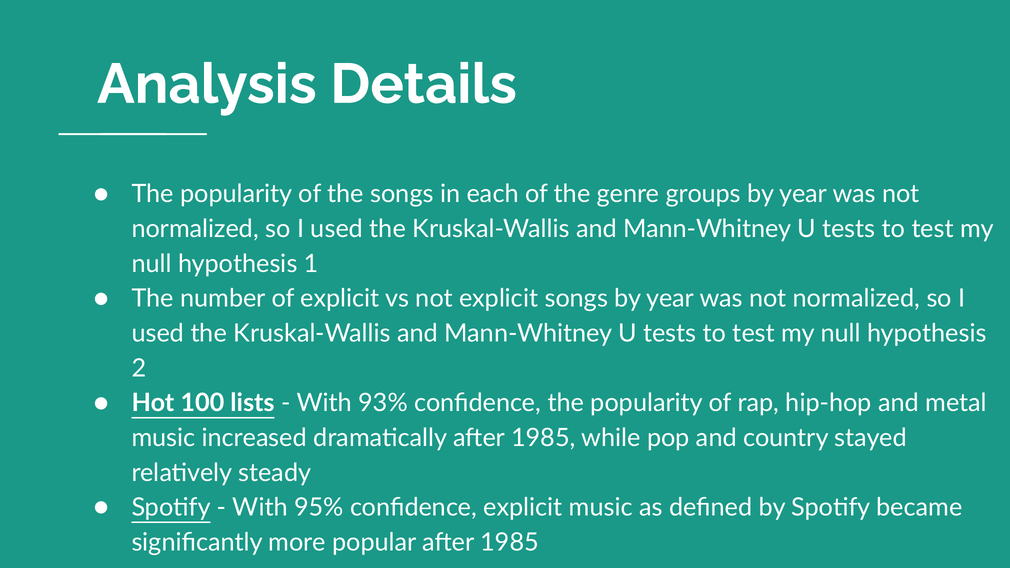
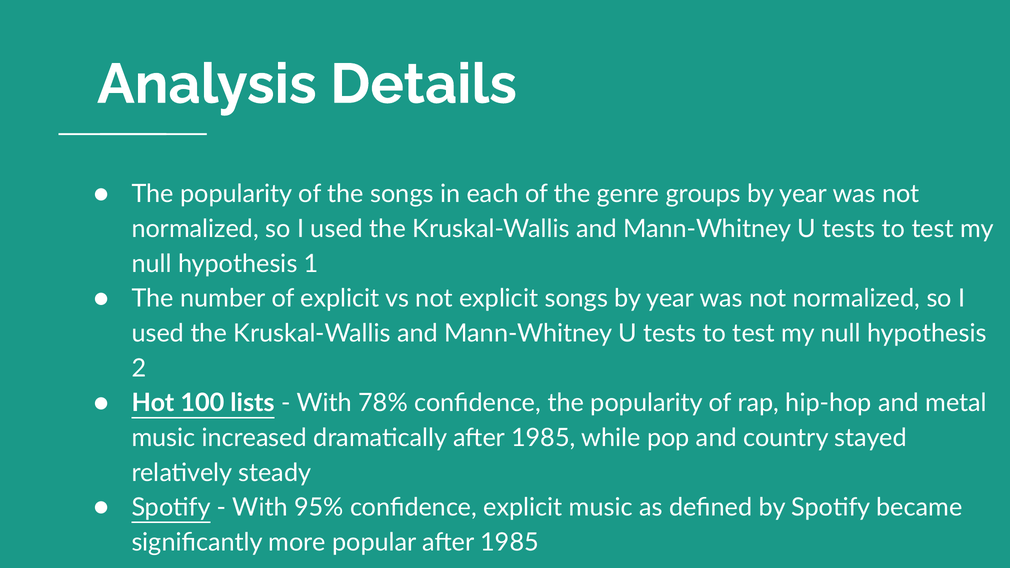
93%: 93% -> 78%
